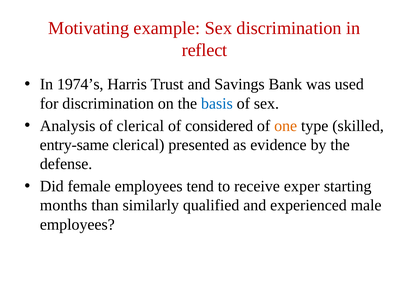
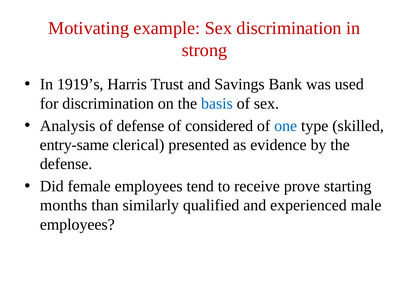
reflect: reflect -> strong
1974’s: 1974’s -> 1919’s
of clerical: clerical -> defense
one colour: orange -> blue
exper: exper -> prove
